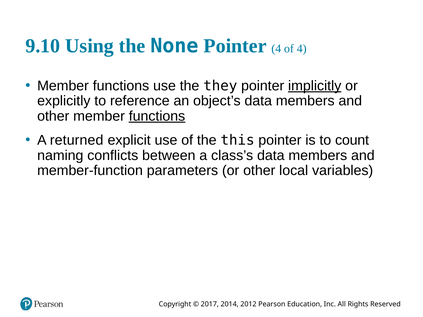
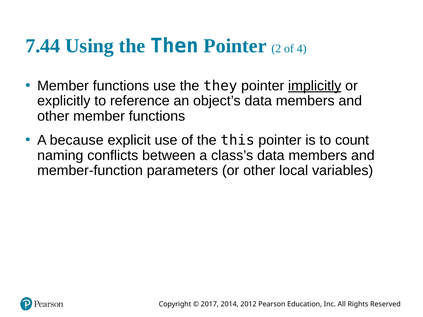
9.10: 9.10 -> 7.44
None: None -> Then
Pointer 4: 4 -> 2
functions at (157, 116) underline: present -> none
returned: returned -> because
